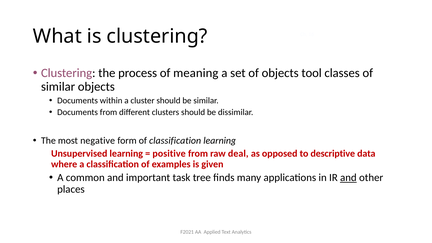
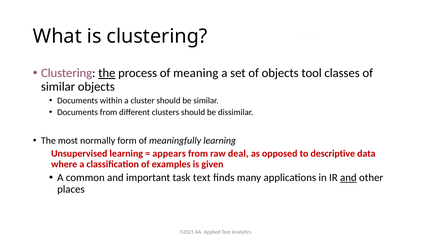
the at (107, 73) underline: none -> present
negative: negative -> normally
of classification: classification -> meaningfully
positive: positive -> appears
task tree: tree -> text
